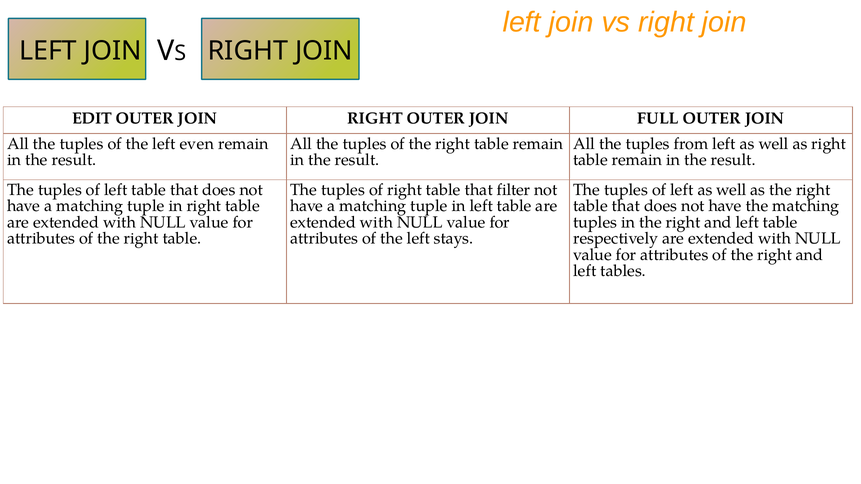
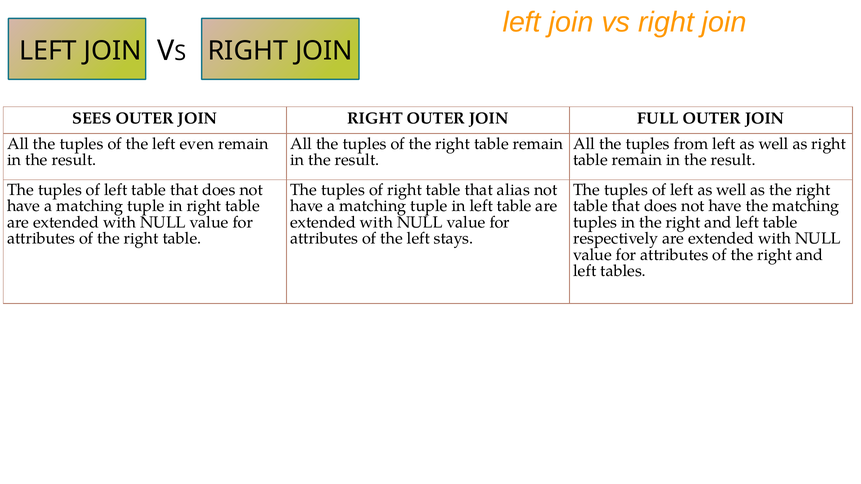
EDIT: EDIT -> SEES
filter: filter -> alias
